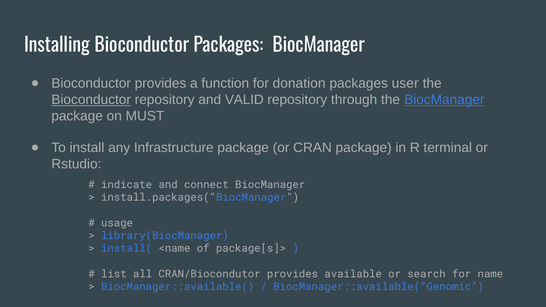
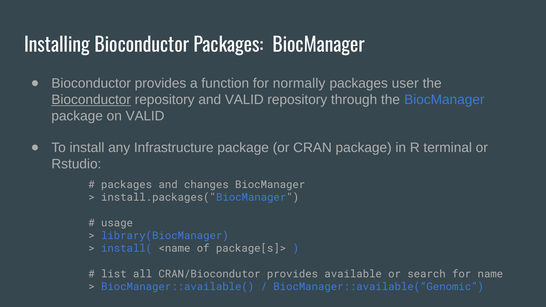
donation: donation -> normally
BiocManager at (444, 100) underline: present -> none
on MUST: MUST -> VALID
indicate at (127, 185): indicate -> packages
connect: connect -> changes
